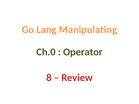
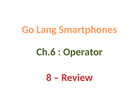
Manipulating: Manipulating -> Smartphones
Ch.0: Ch.0 -> Ch.6
